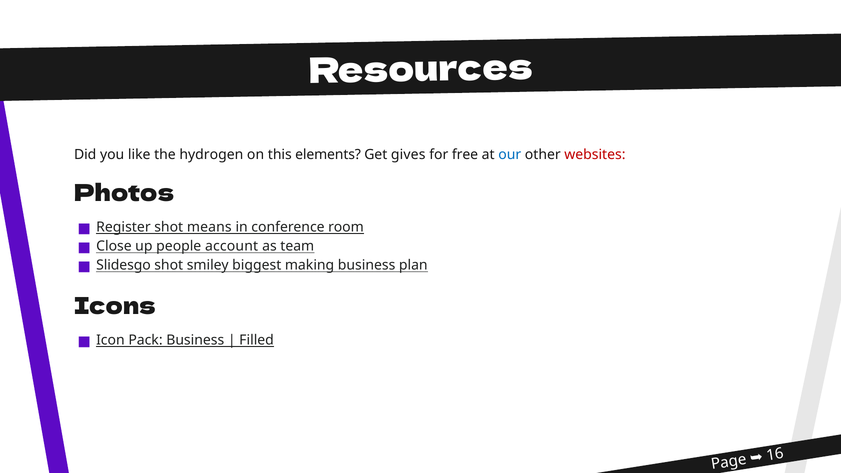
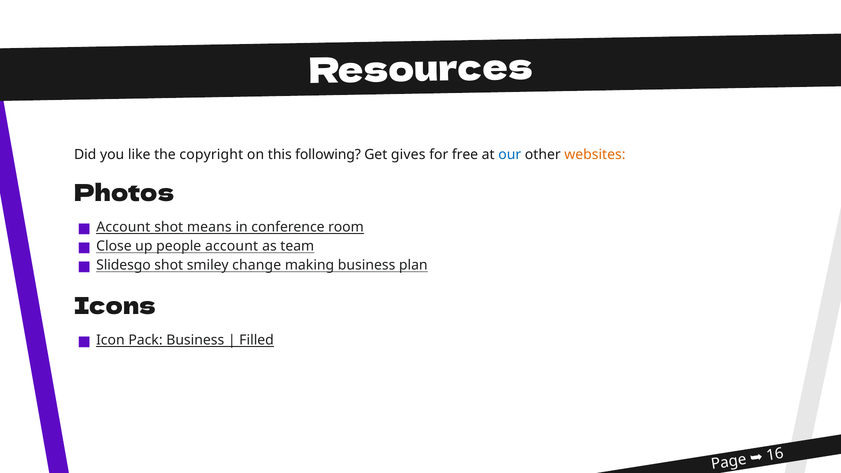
hydrogen: hydrogen -> copyright
elements: elements -> following
websites colour: red -> orange
Register at (123, 227): Register -> Account
biggest: biggest -> change
